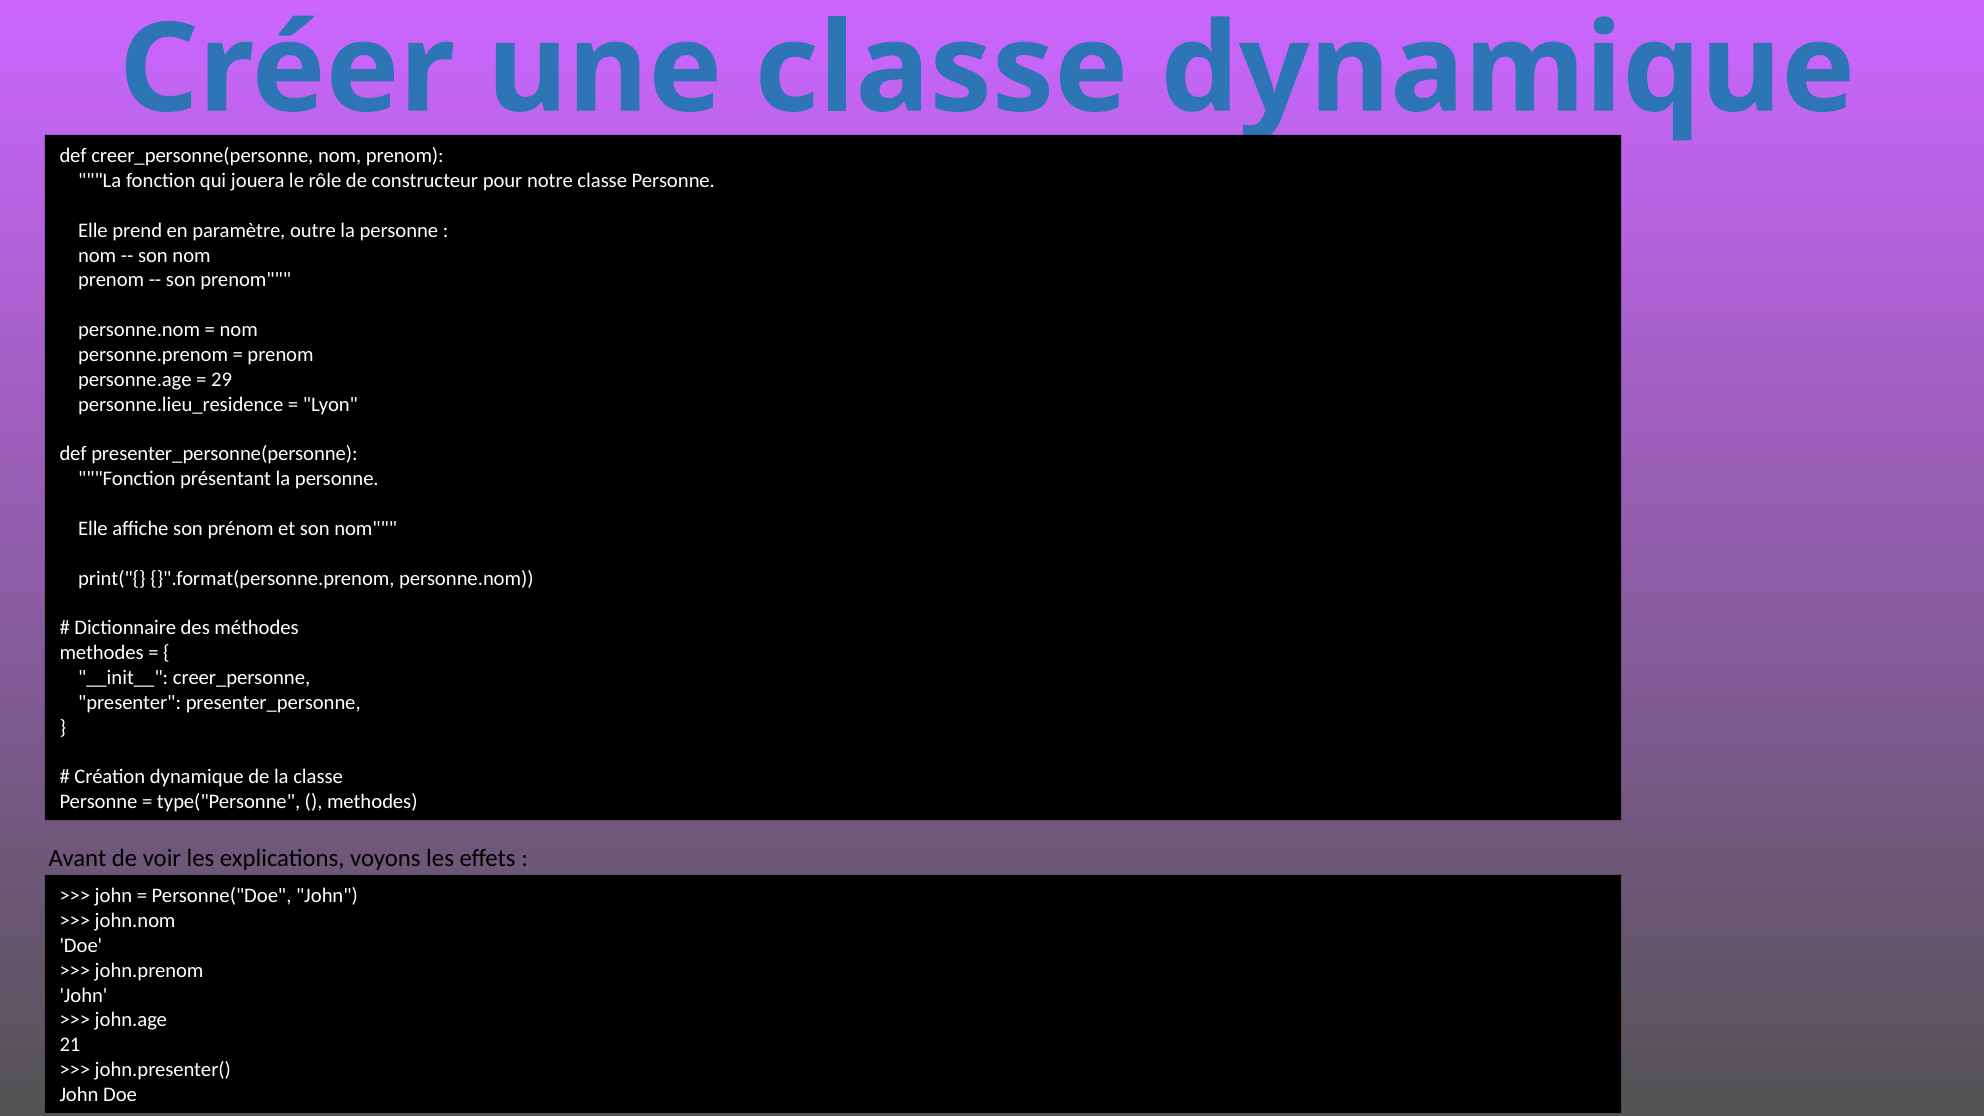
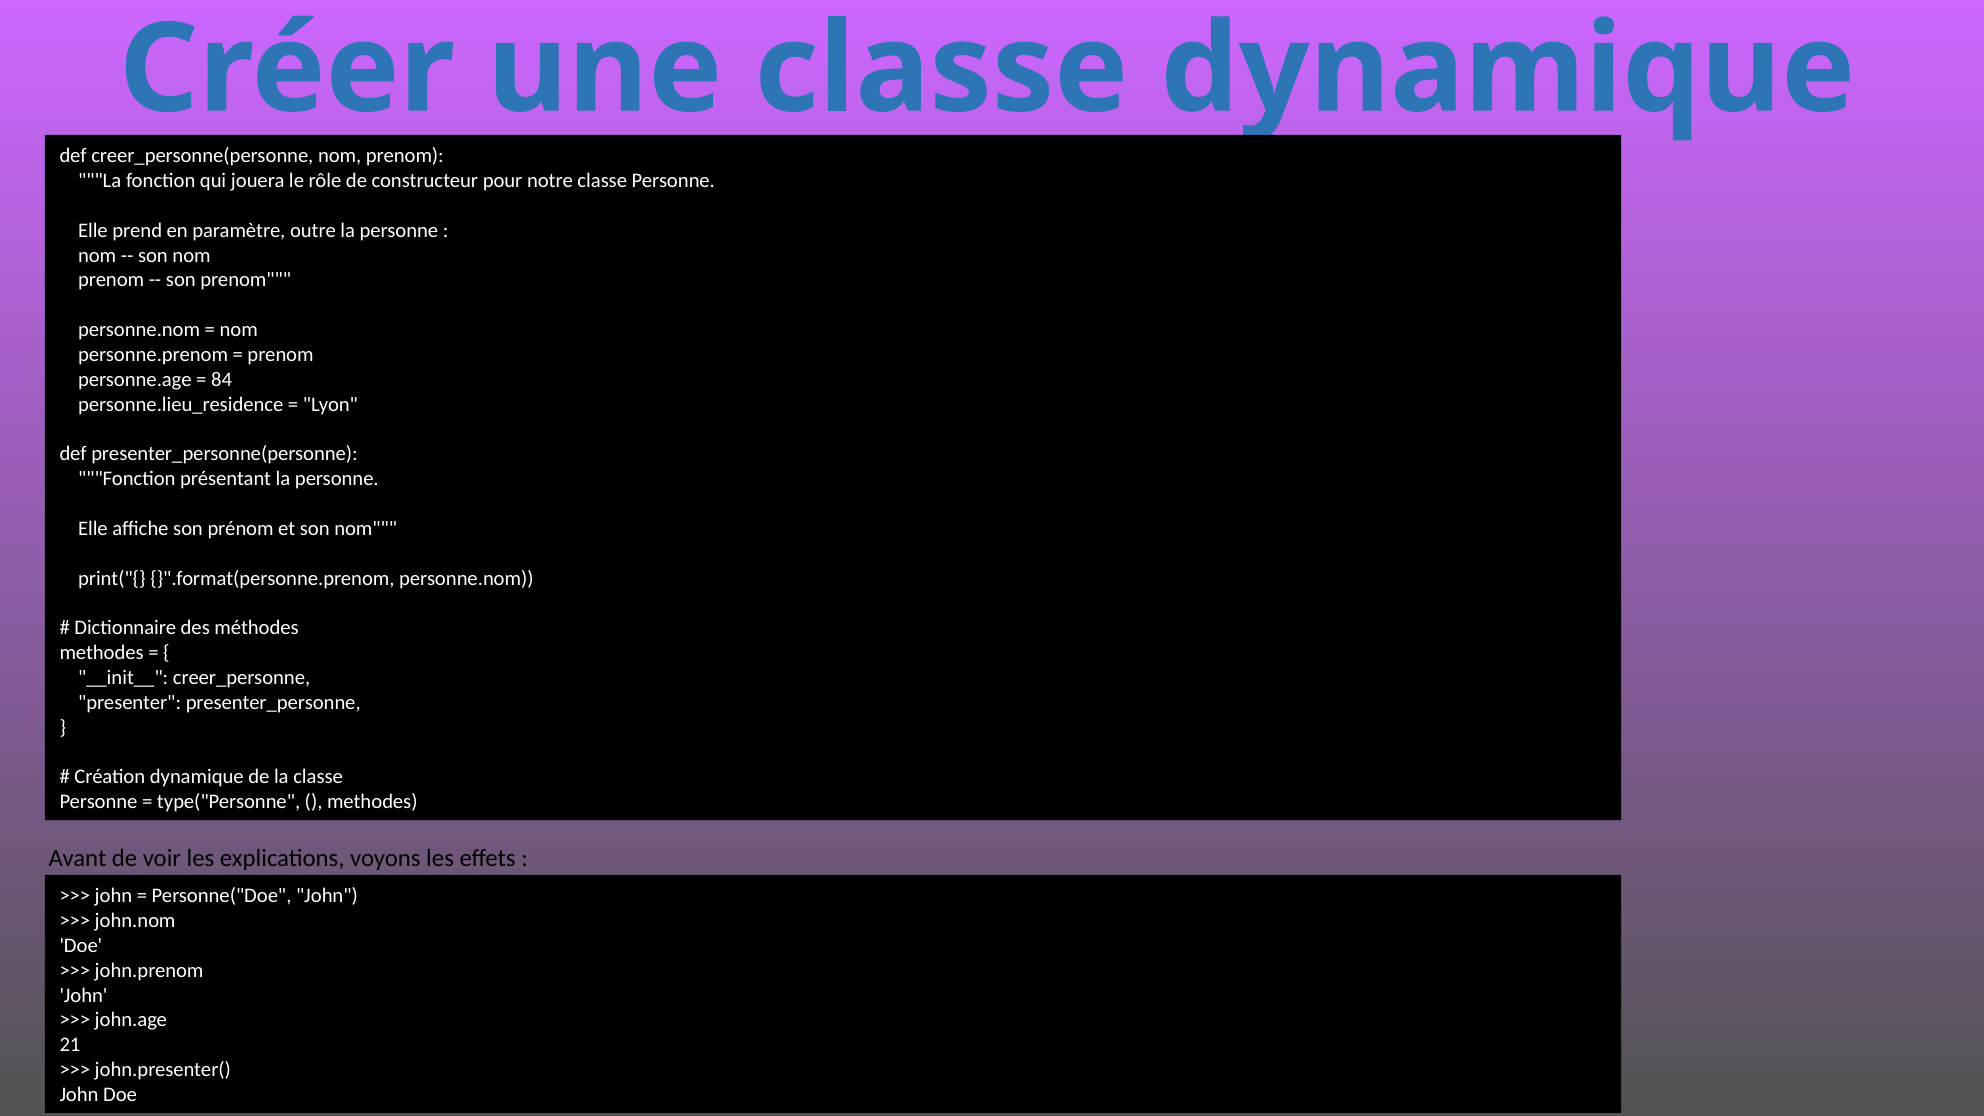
29: 29 -> 84
